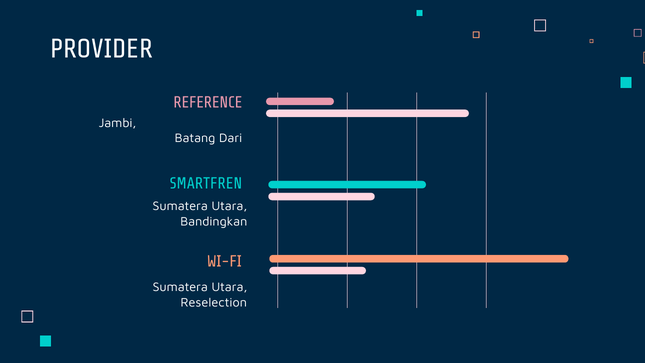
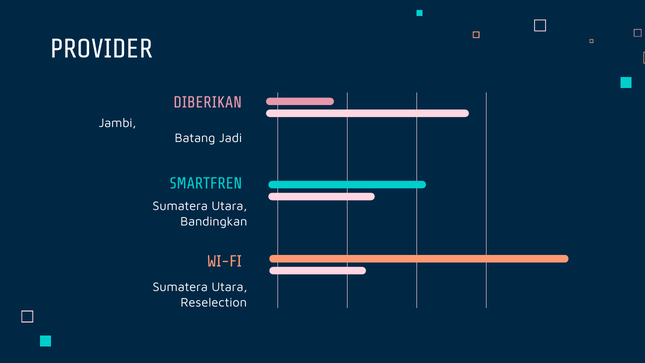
REFERENCE: REFERENCE -> DIBERIKAN
Dari: Dari -> Jadi
